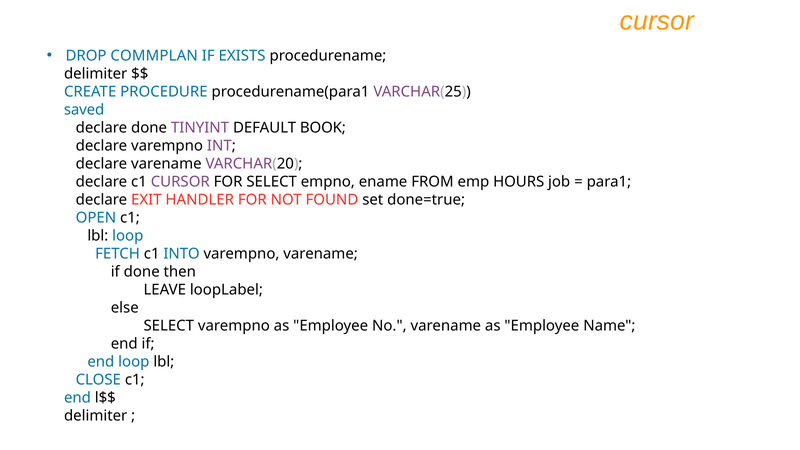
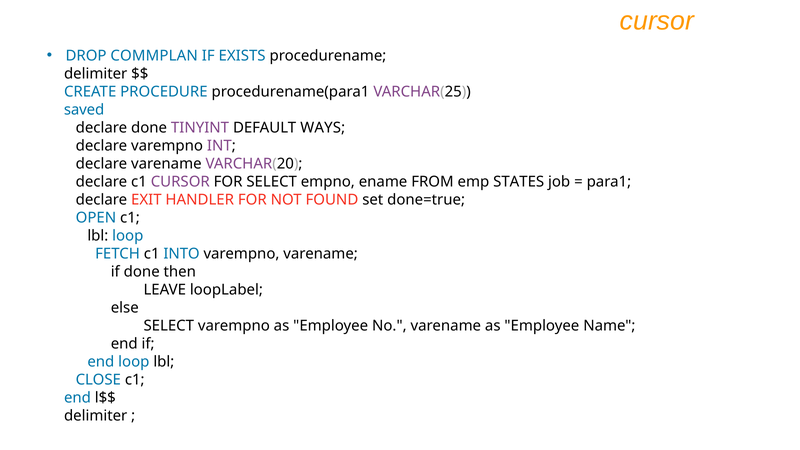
BOOK: BOOK -> WAYS
HOURS: HOURS -> STATES
